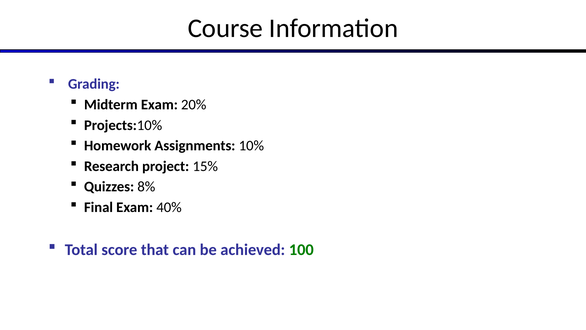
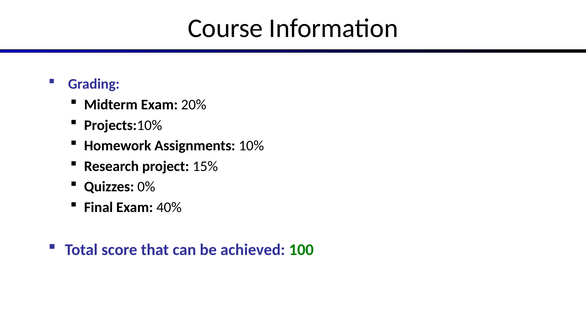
8%: 8% -> 0%
